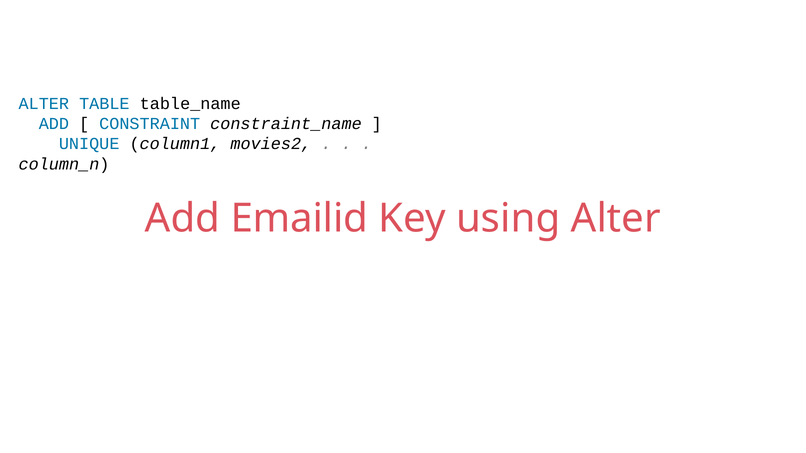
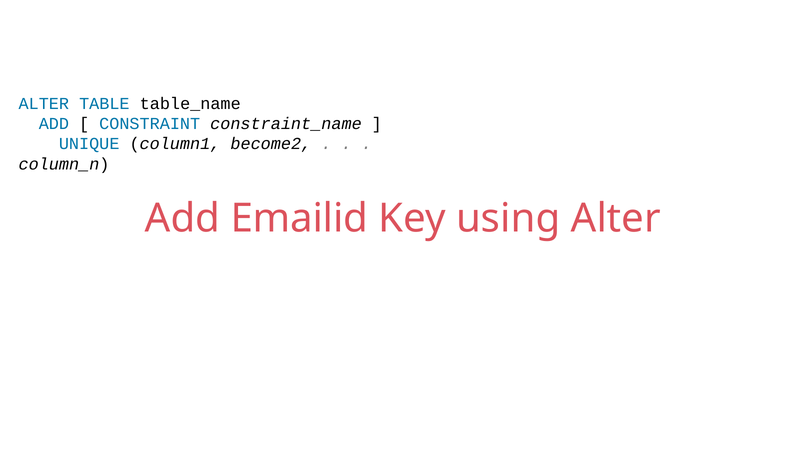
movies2: movies2 -> become2
